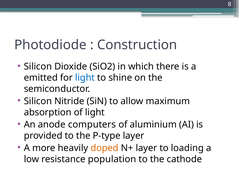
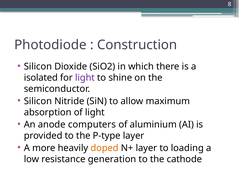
emitted: emitted -> isolated
light at (85, 77) colour: blue -> purple
population: population -> generation
